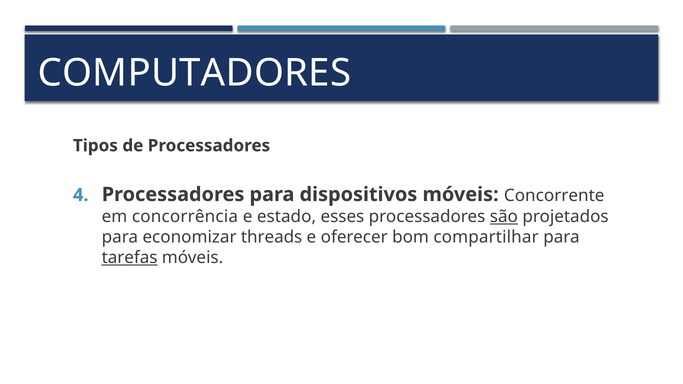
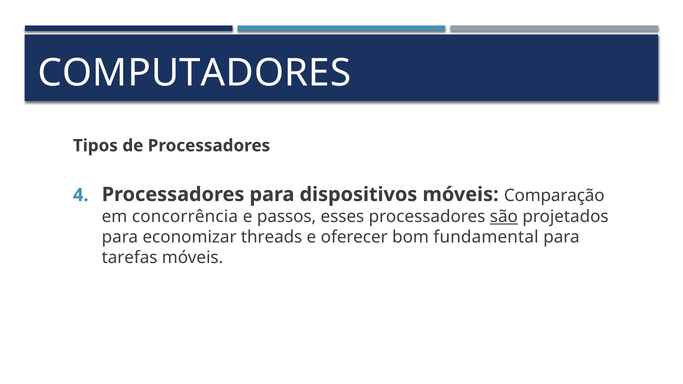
Concorrente: Concorrente -> Comparação
estado: estado -> passos
compartilhar: compartilhar -> fundamental
tarefas underline: present -> none
